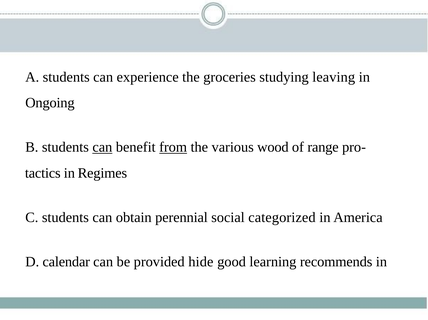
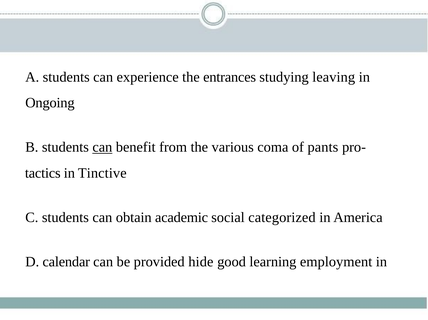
groceries: groceries -> entrances
from underline: present -> none
wood: wood -> coma
range: range -> pants
Regimes: Regimes -> Tinctive
perennial: perennial -> academic
recommends: recommends -> employment
